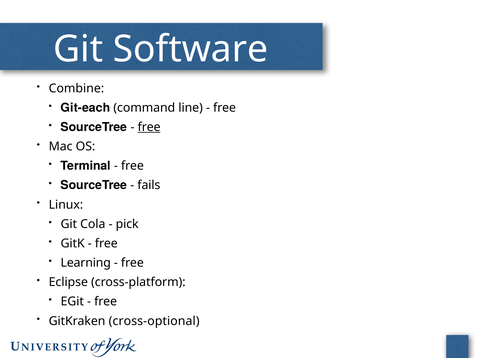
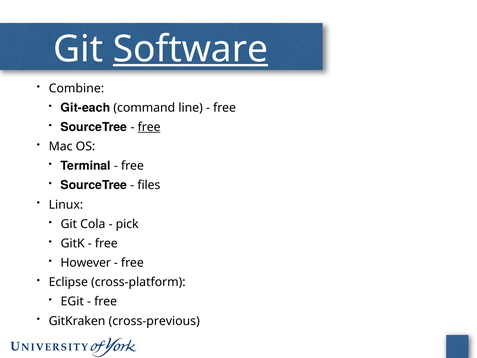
Software underline: none -> present
fails: fails -> files
Learning: Learning -> However
cross-optional: cross-optional -> cross-previous
